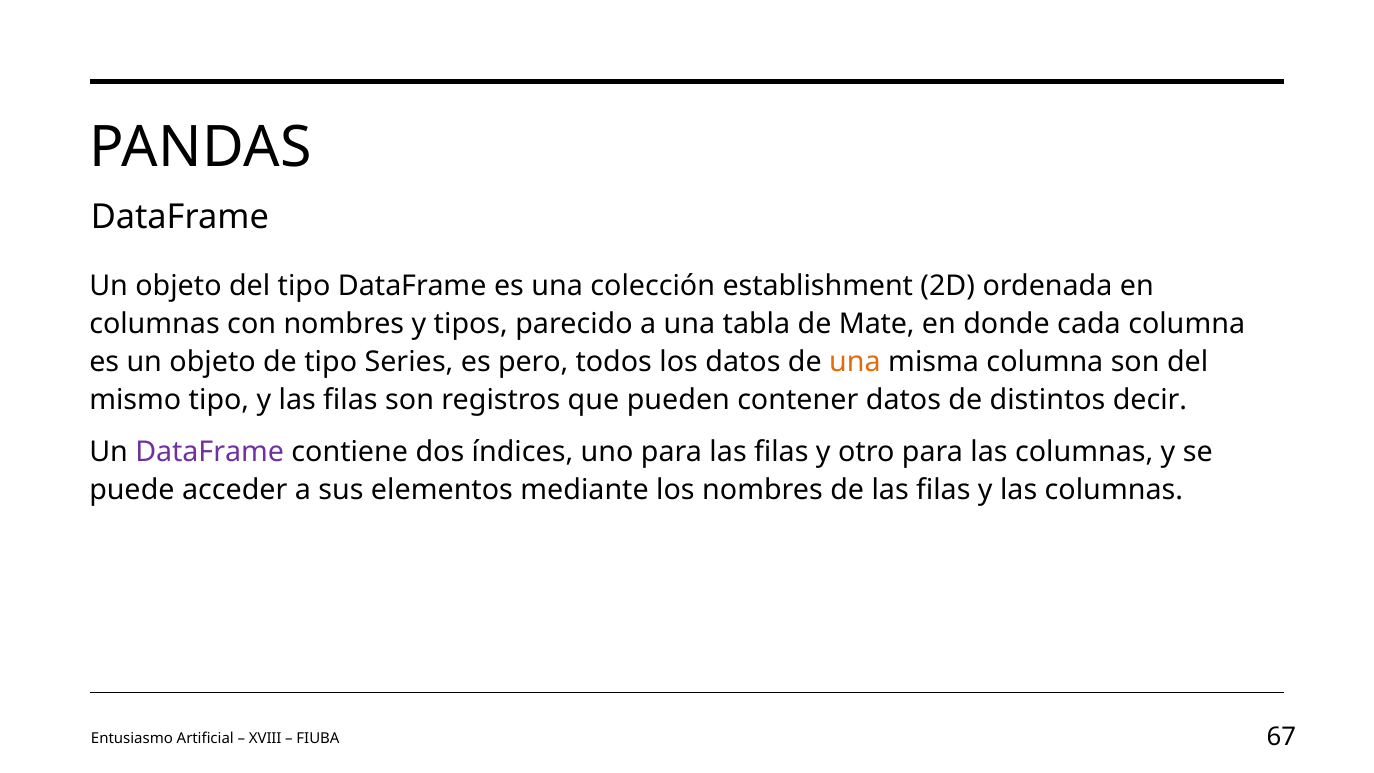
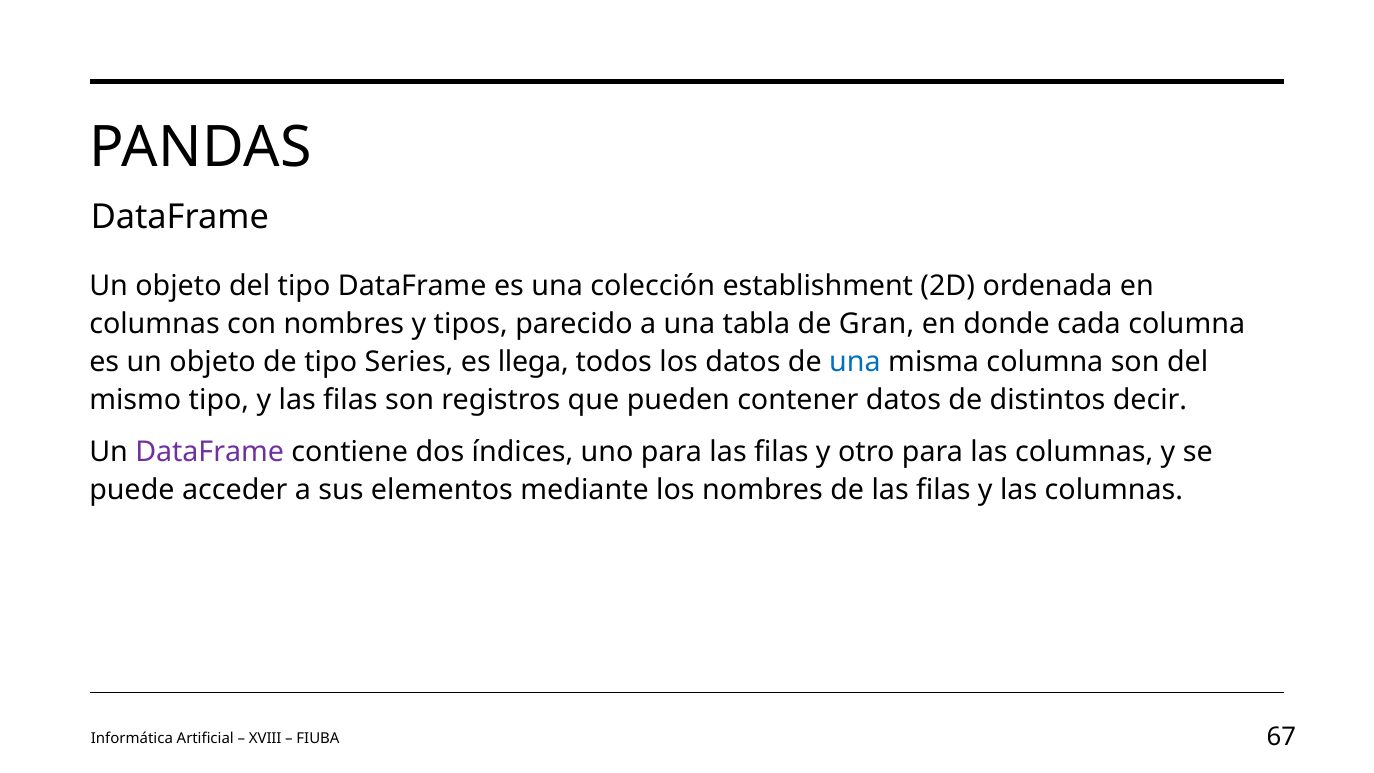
Mate: Mate -> Gran
pero: pero -> llega
una at (855, 362) colour: orange -> blue
Entusiasmo: Entusiasmo -> Informática
